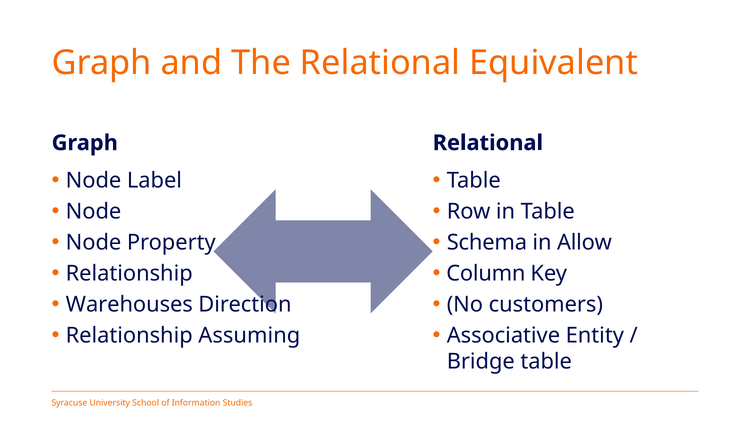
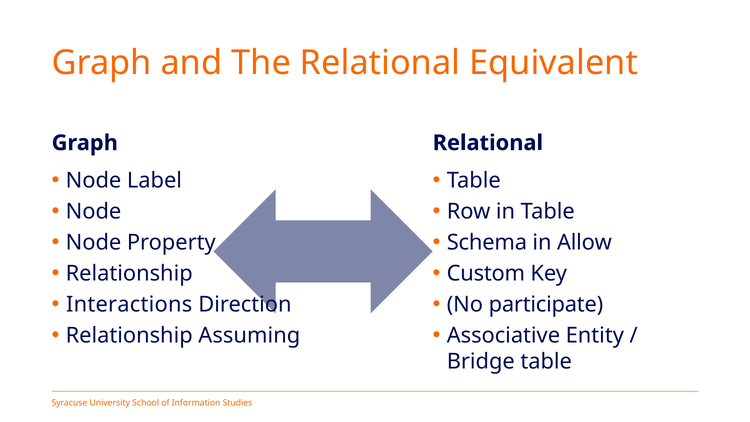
Column: Column -> Custom
Warehouses: Warehouses -> Interactions
customers: customers -> participate
